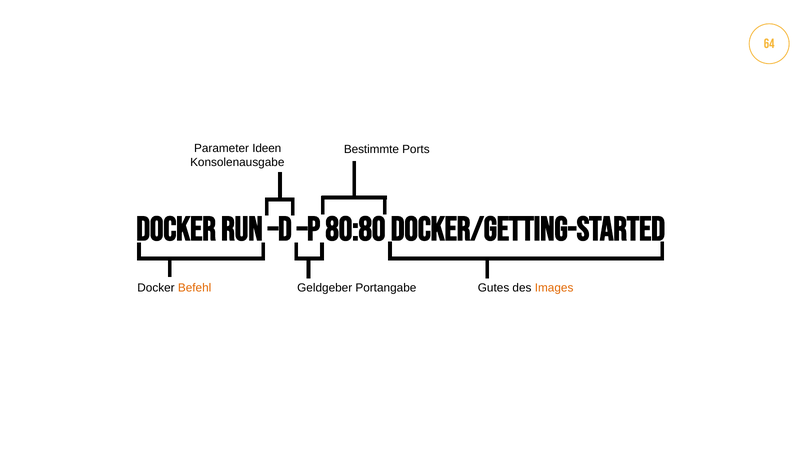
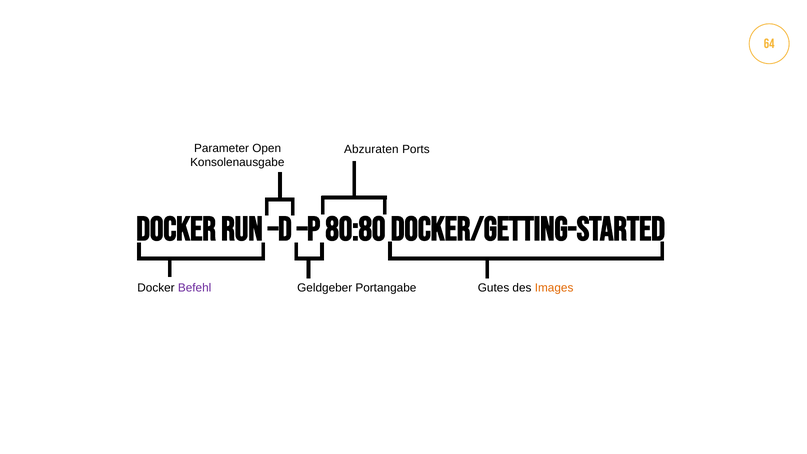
Ideen: Ideen -> Open
Bestimmte: Bestimmte -> Abzuraten
Befehl colour: orange -> purple
